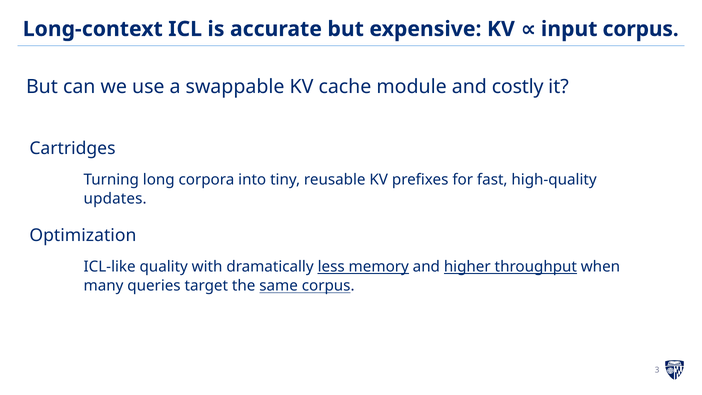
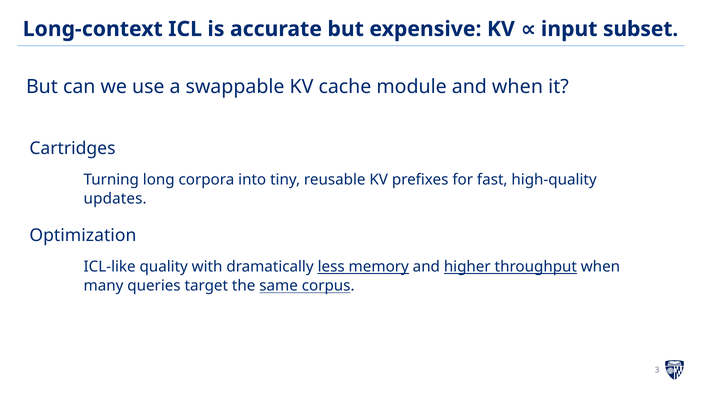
input corpus: corpus -> subset
and costly: costly -> when
